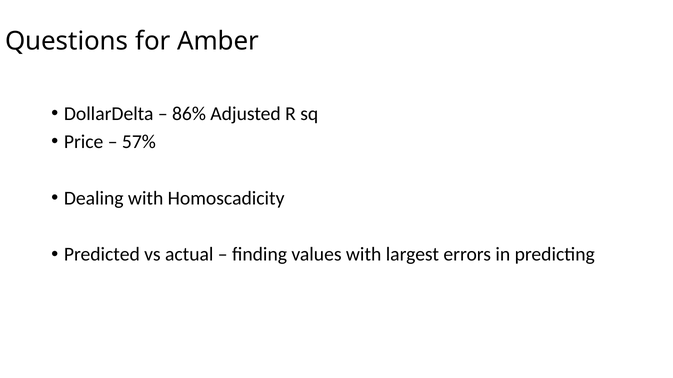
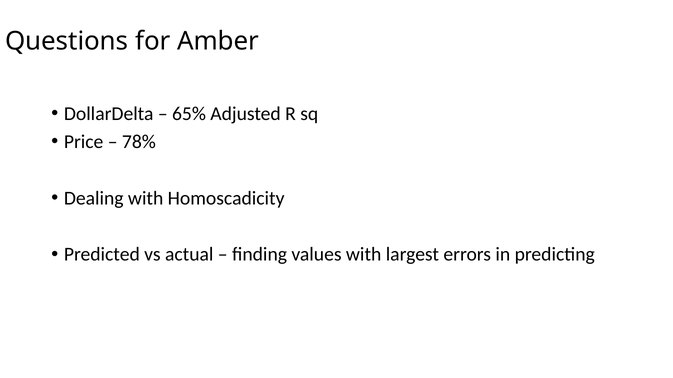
86%: 86% -> 65%
57%: 57% -> 78%
